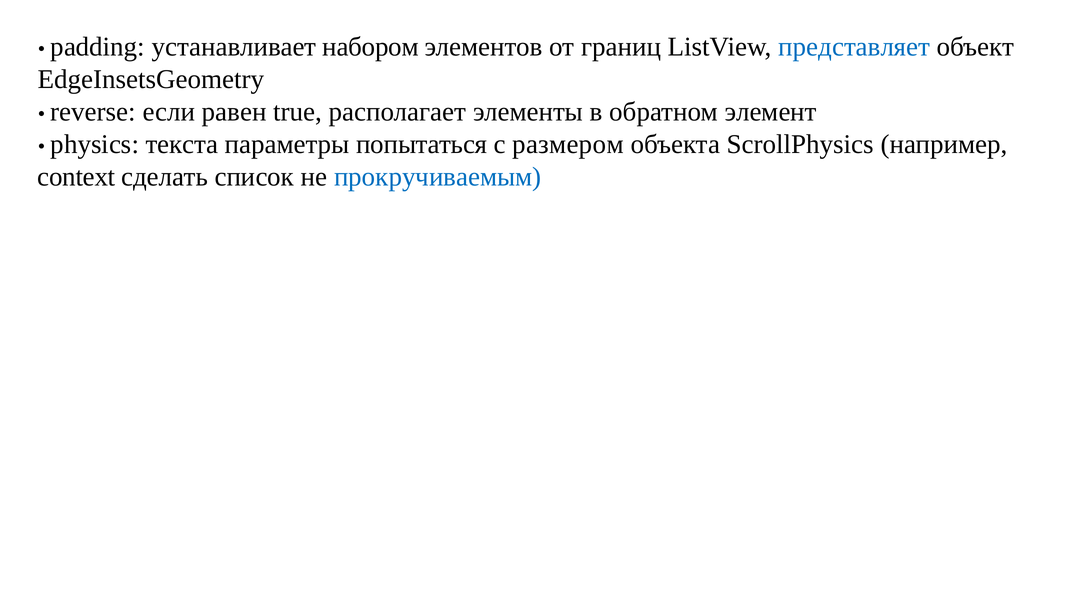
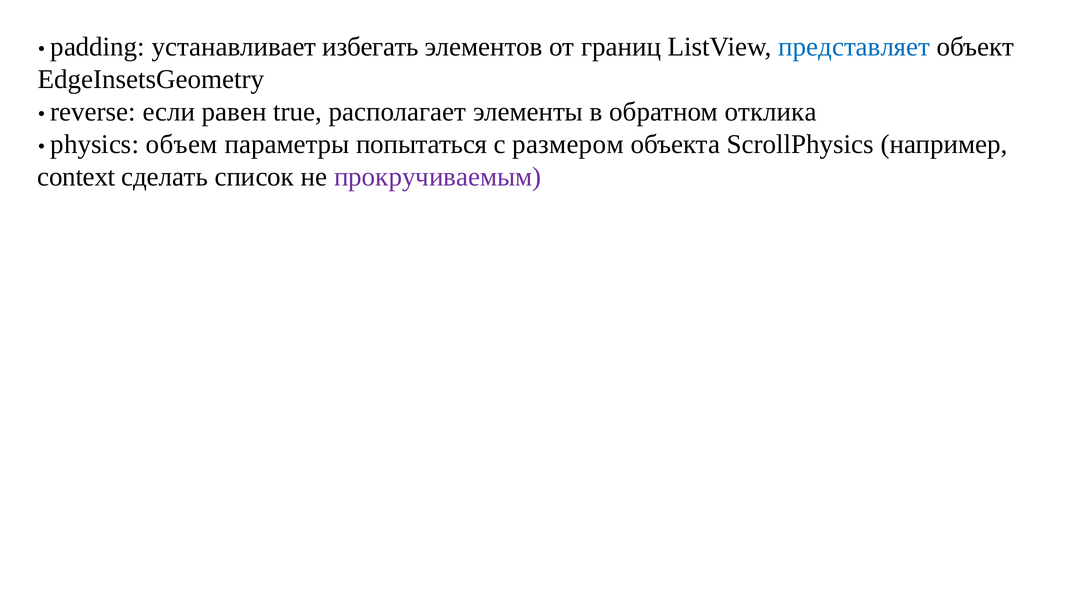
набором: набором -> избегать
элемент: элемент -> отклика
текста: текста -> объем
прокручиваемым colour: blue -> purple
